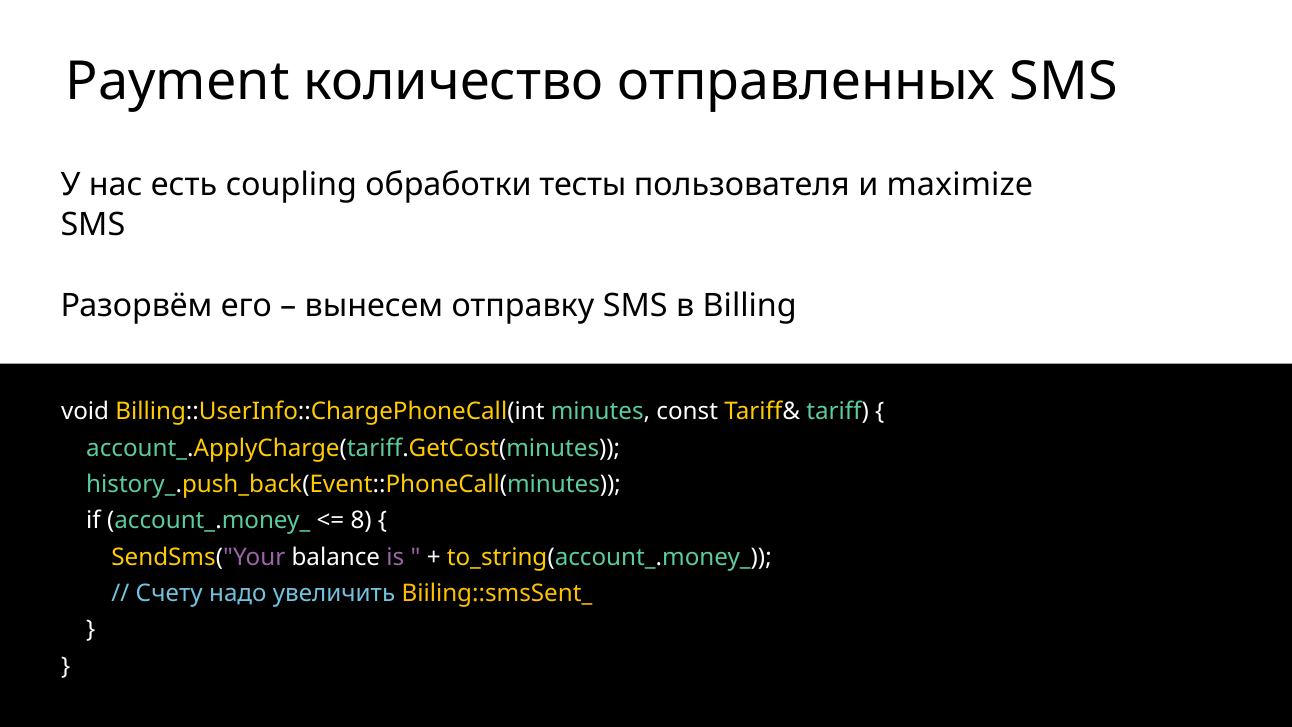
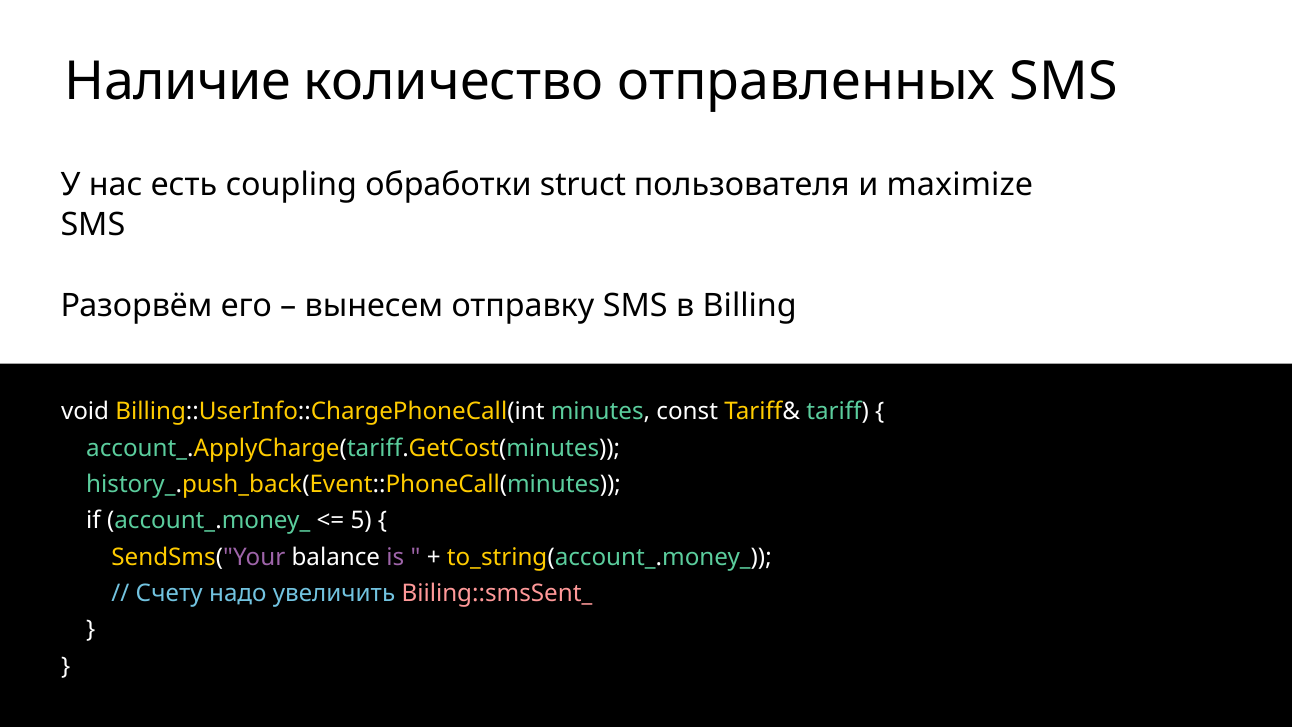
Payment: Payment -> Наличие
тесты: тесты -> struct
8: 8 -> 5
Biiling::smsSent_ colour: yellow -> pink
